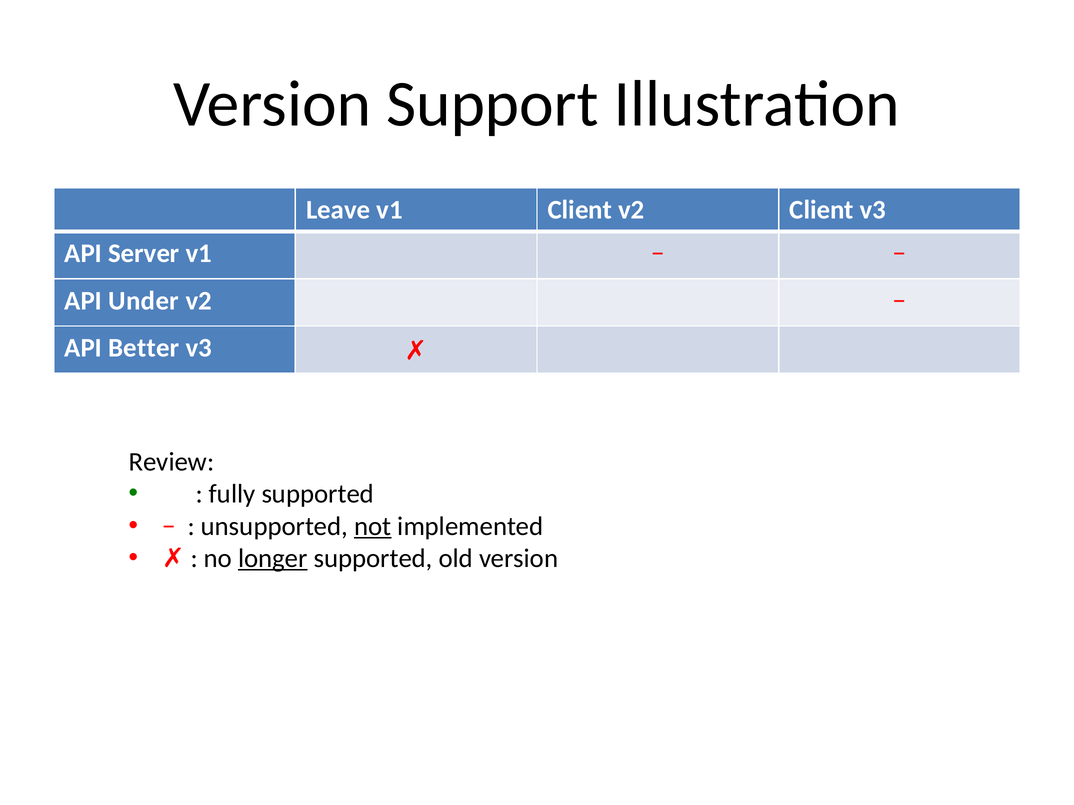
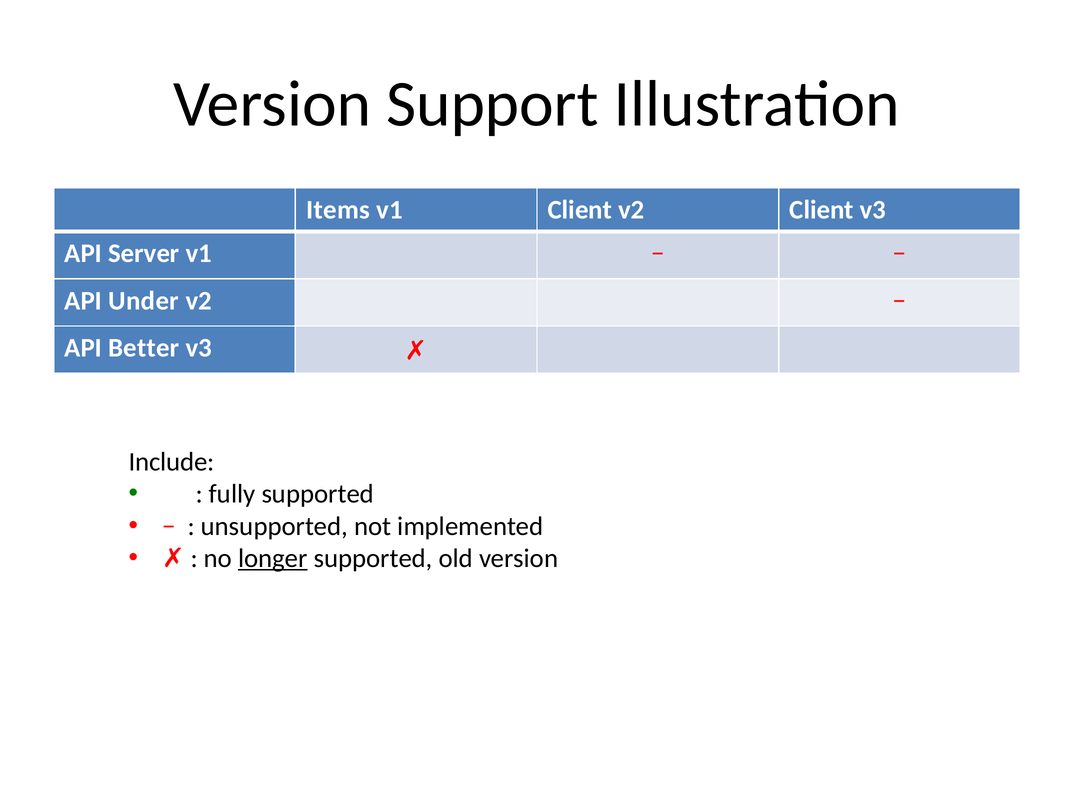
Leave: Leave -> Items
Review: Review -> Include
not underline: present -> none
